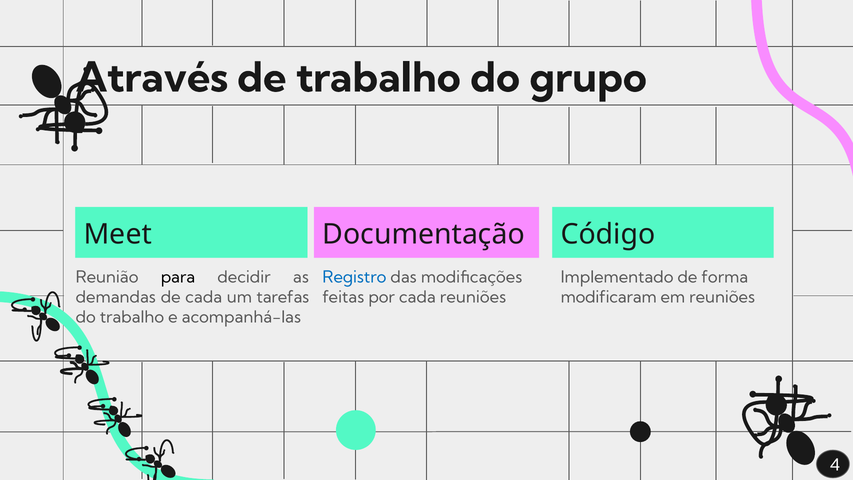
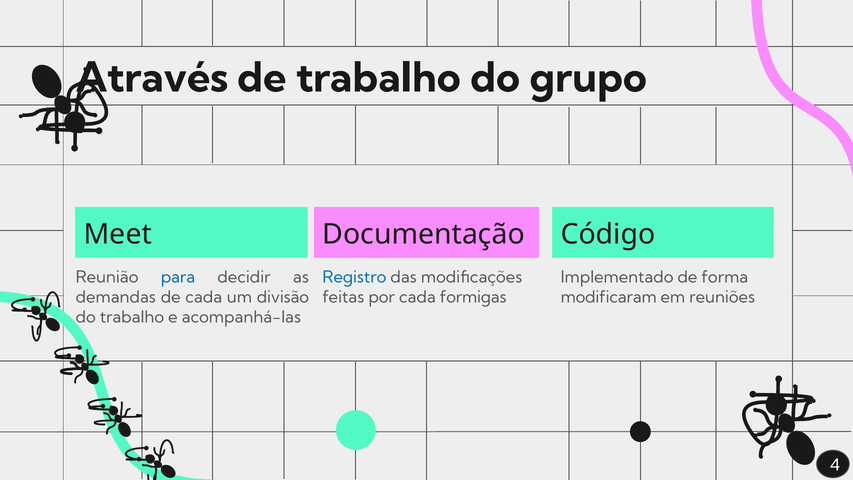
para colour: black -> blue
tarefas: tarefas -> divisão
cada reuniões: reuniões -> formigas
